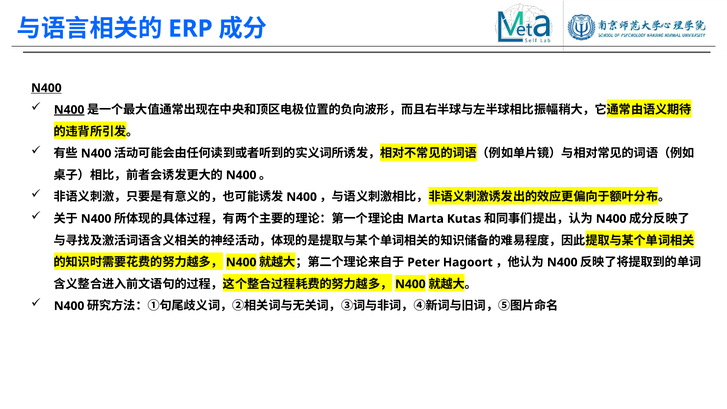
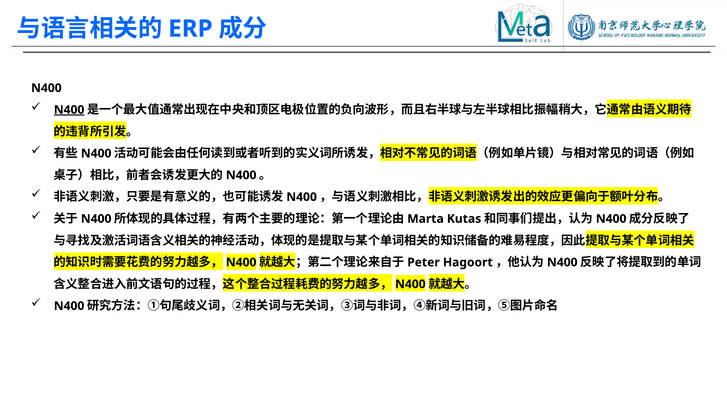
N400 at (46, 88) underline: present -> none
